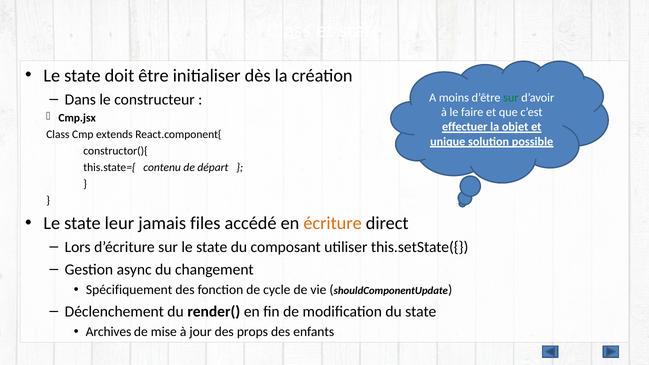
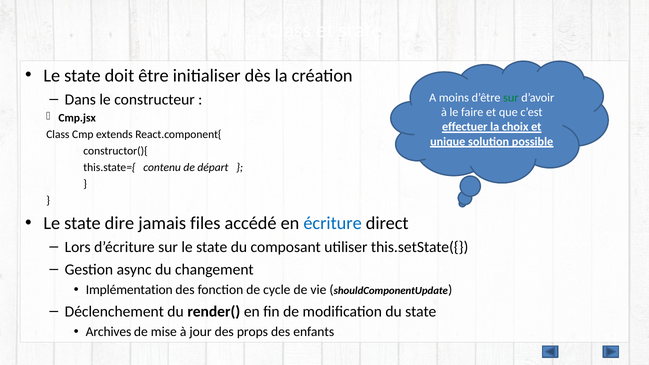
objet: objet -> choix
leur: leur -> dire
écriture colour: orange -> blue
Spécifiquement: Spécifiquement -> Implémentation
